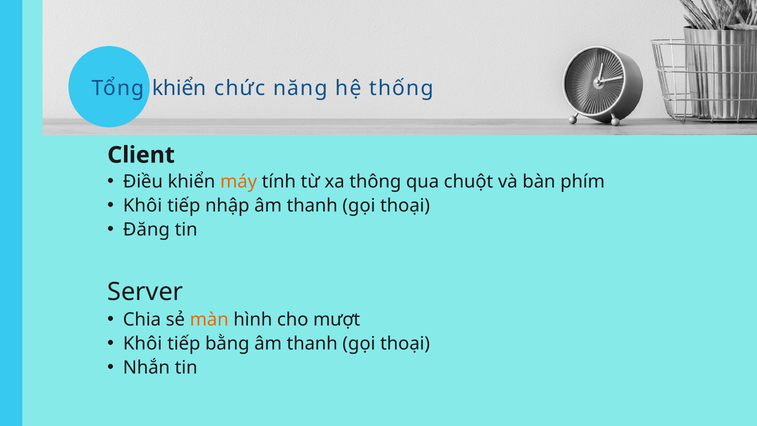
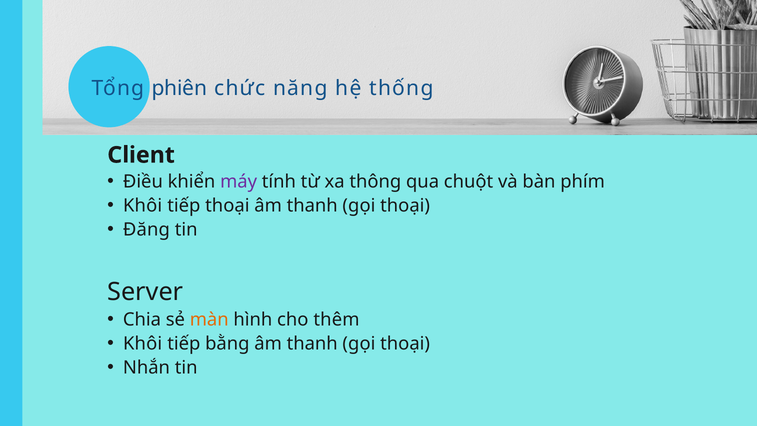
Tổng khiển: khiển -> phiên
máy colour: orange -> purple
tiếp nhập: nhập -> thoại
mượt: mượt -> thêm
